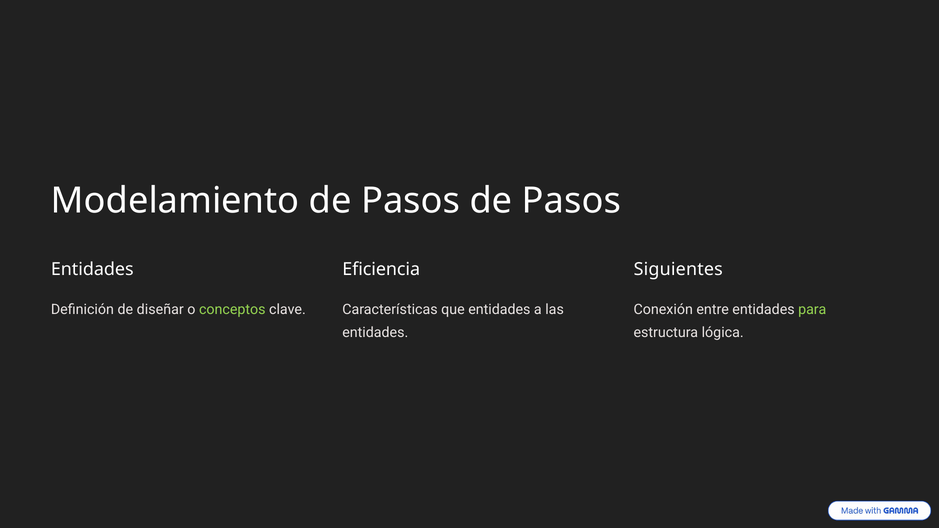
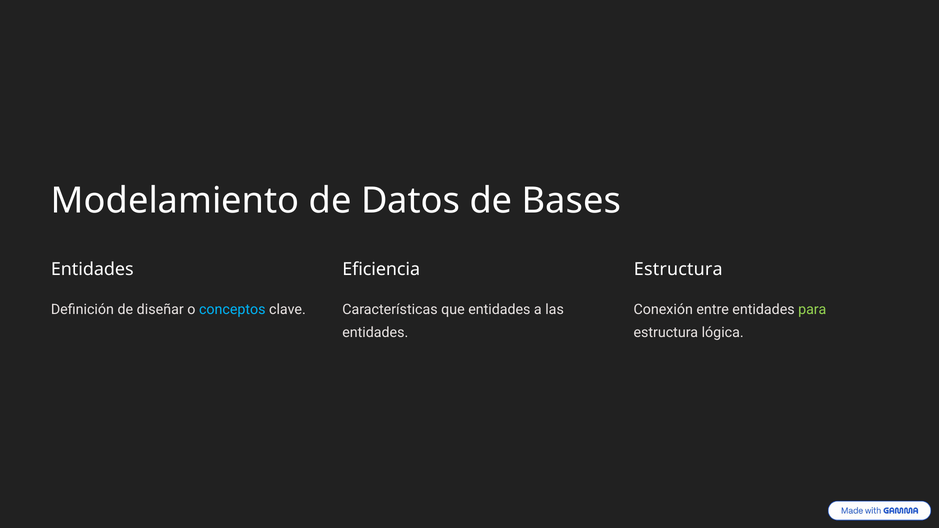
Modelamiento de Pasos: Pasos -> Datos
Pasos at (571, 201): Pasos -> Bases
Siguientes at (678, 269): Siguientes -> Estructura
conceptos colour: light green -> light blue
